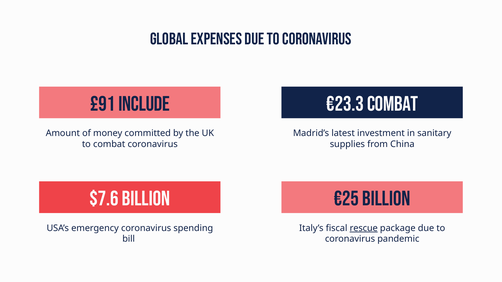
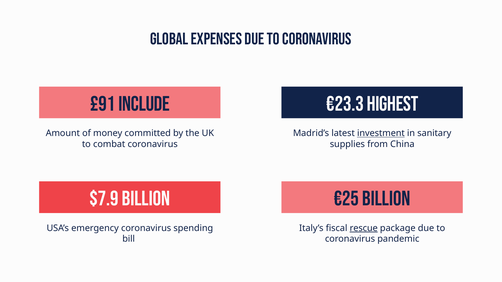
€23.3 COMBAT: COMBAT -> HIGHEST
investment underline: none -> present
$7.6: $7.6 -> $7.9
